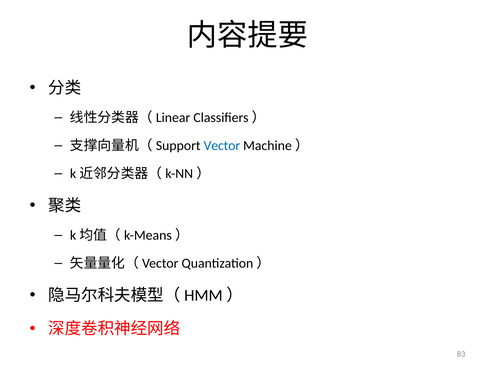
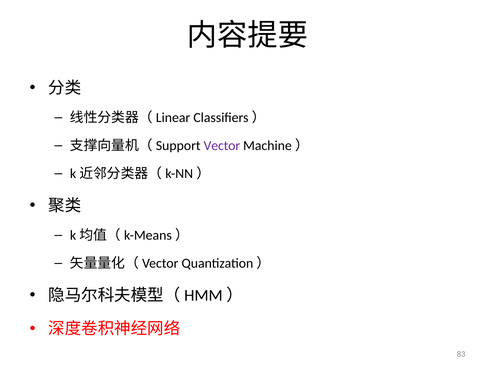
Vector colour: blue -> purple
